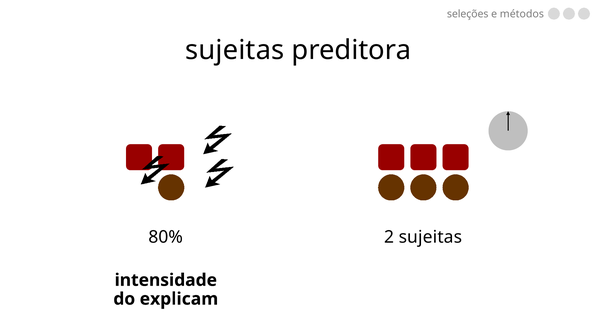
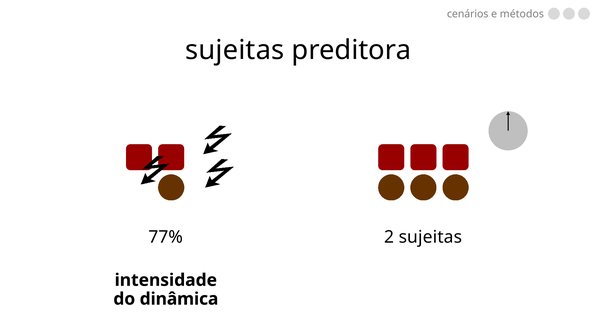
seleções: seleções -> cenários
80%: 80% -> 77%
explicam: explicam -> dinâmica
